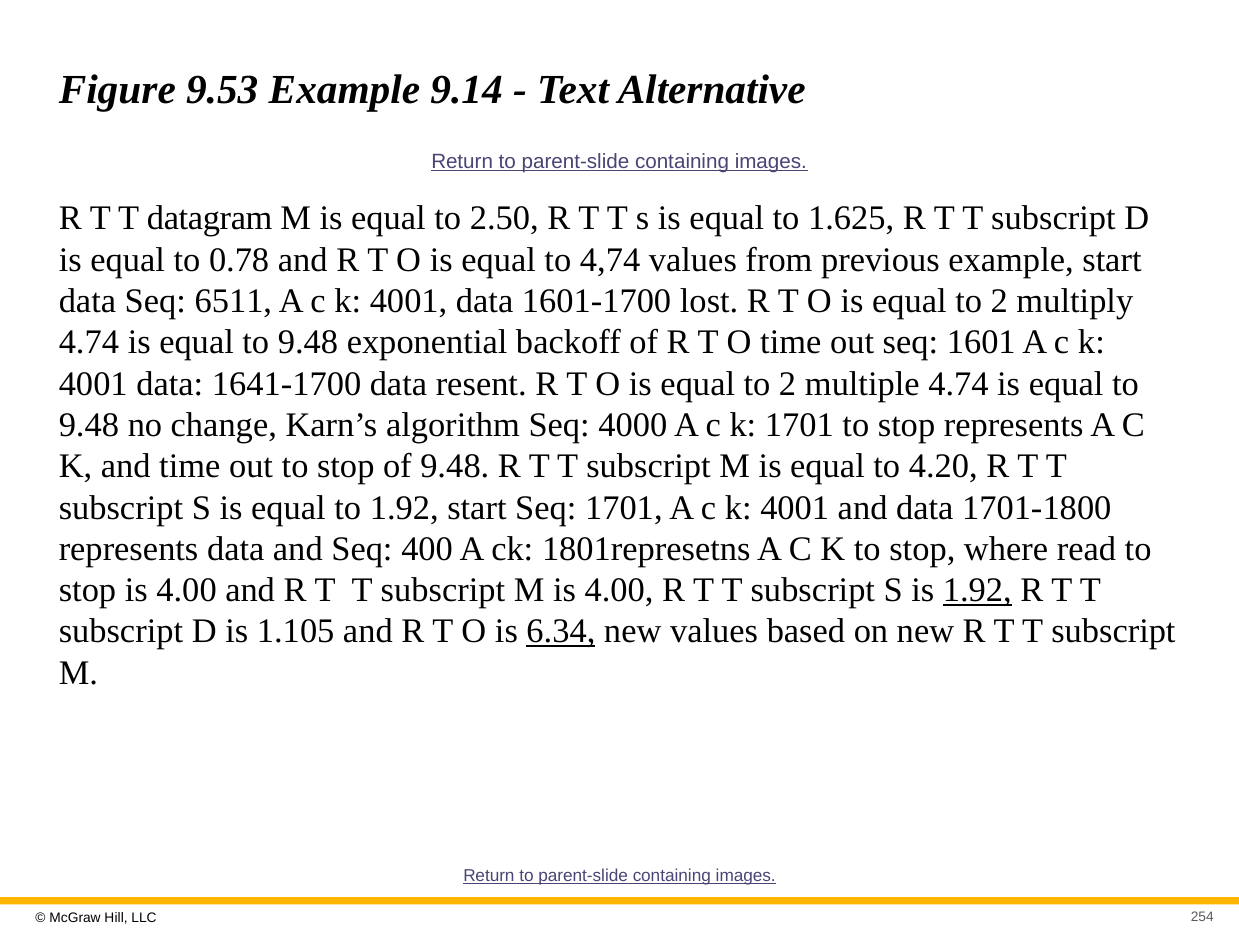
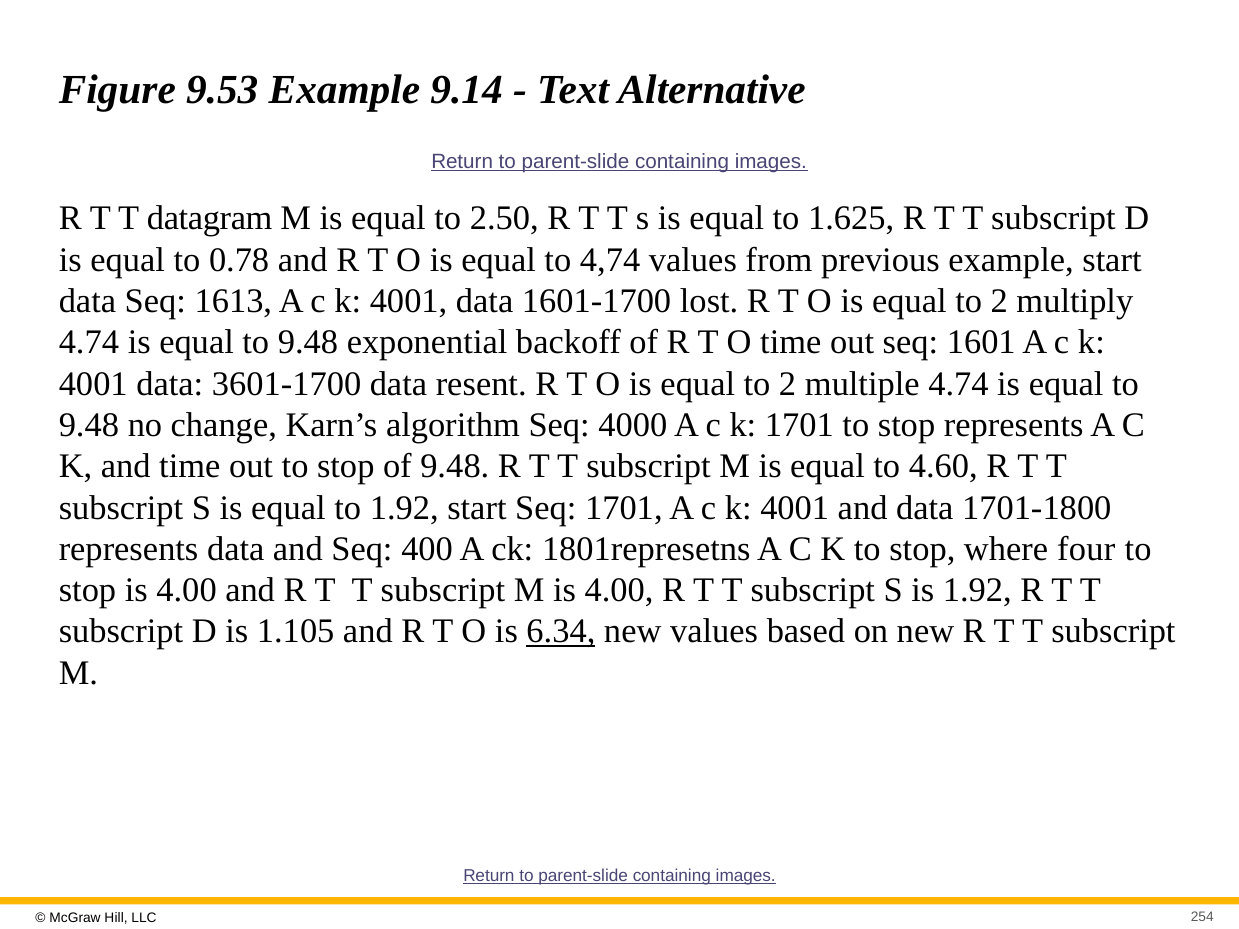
6511: 6511 -> 1613
1641-1700: 1641-1700 -> 3601-1700
4.20: 4.20 -> 4.60
read: read -> four
1.92 at (977, 590) underline: present -> none
